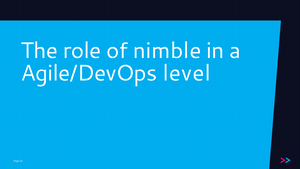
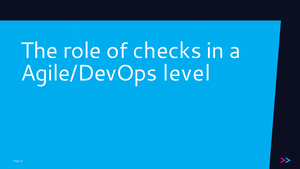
nimble: nimble -> checks
